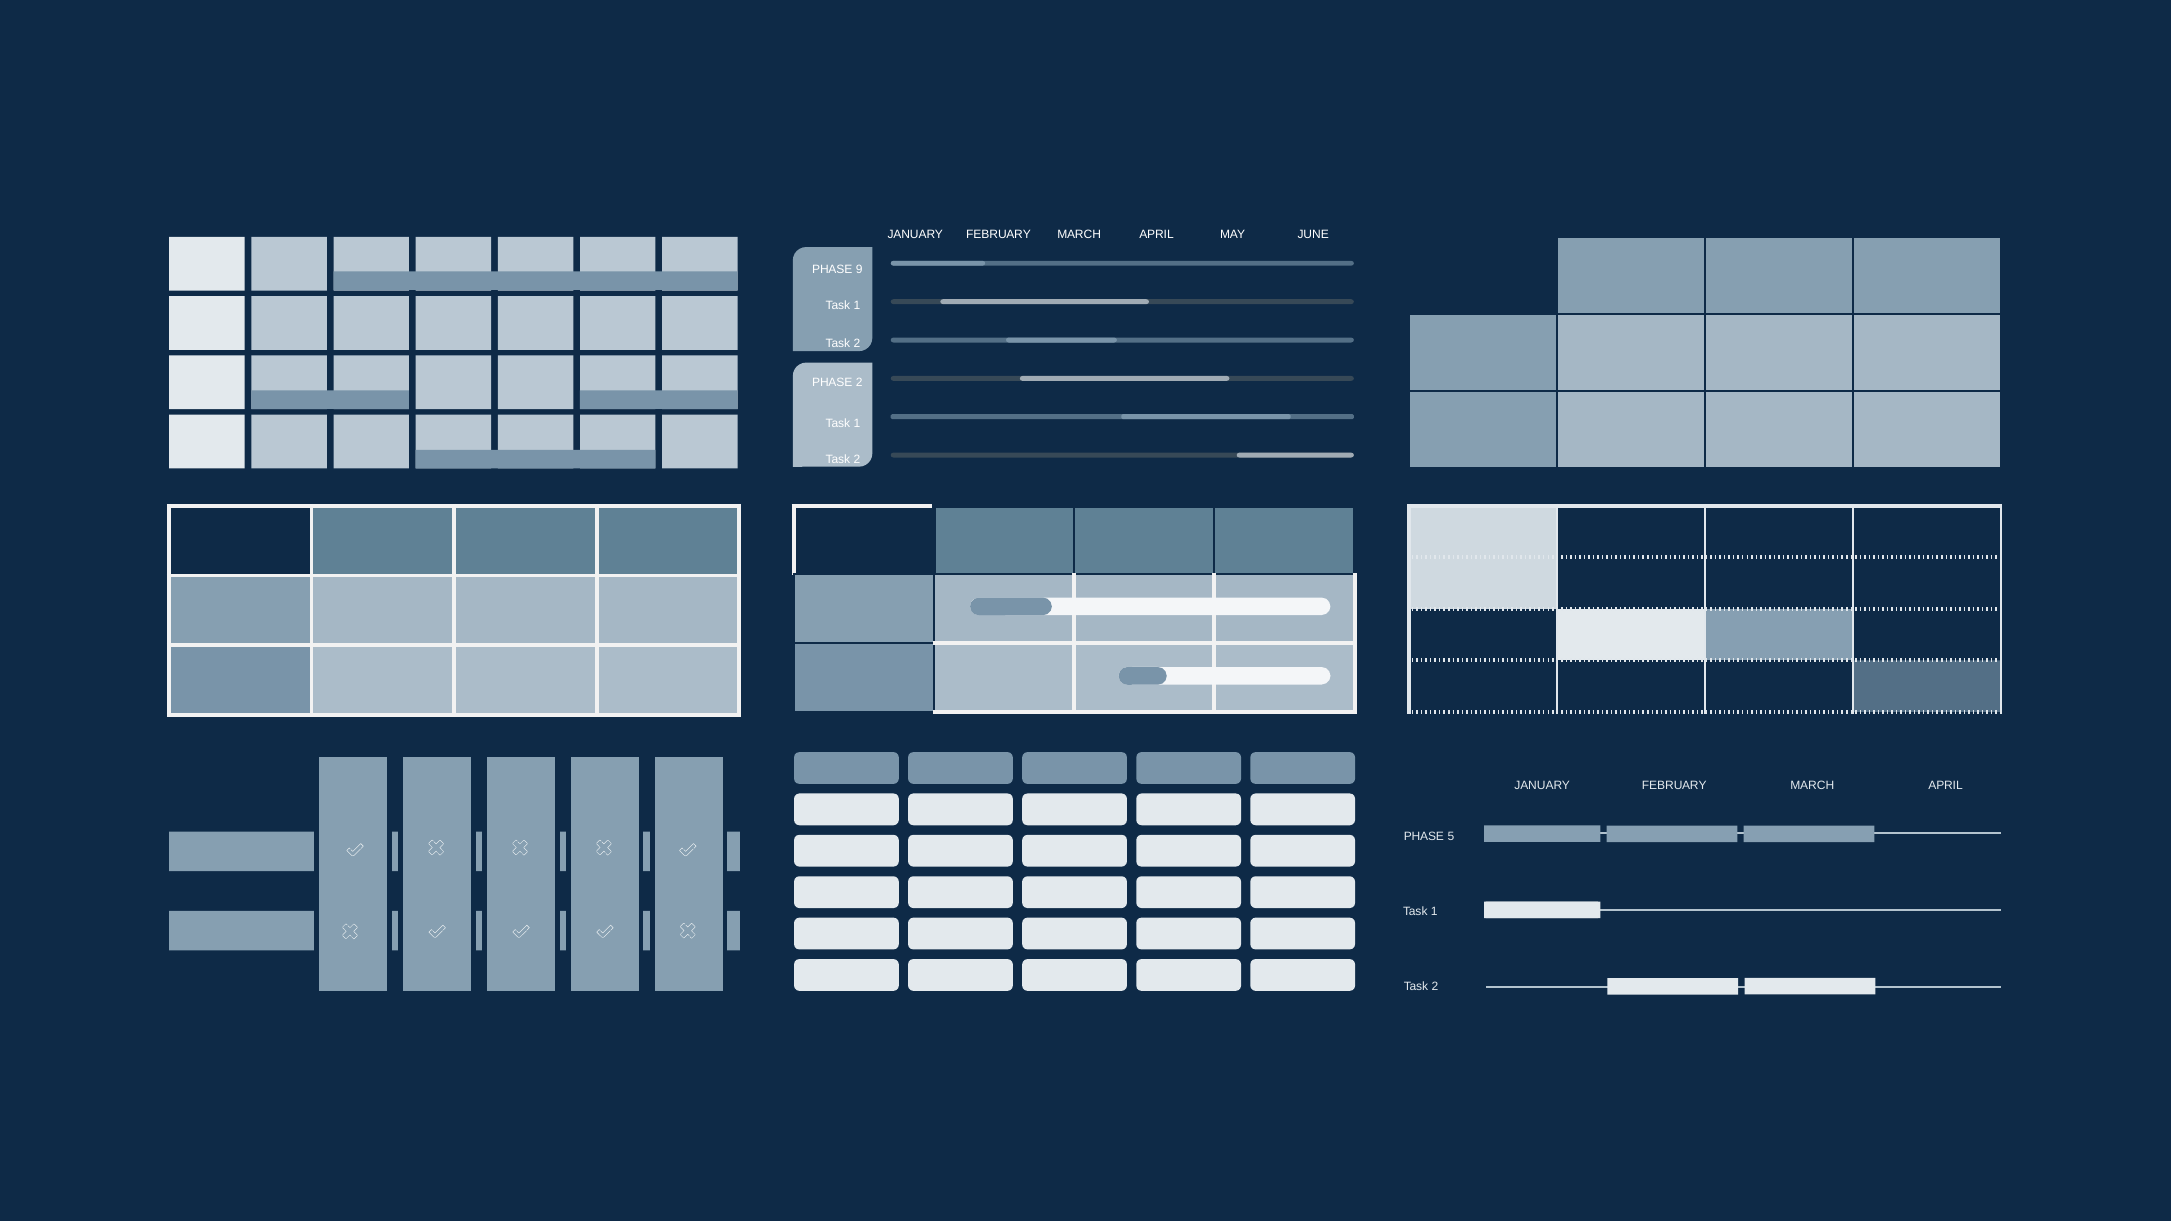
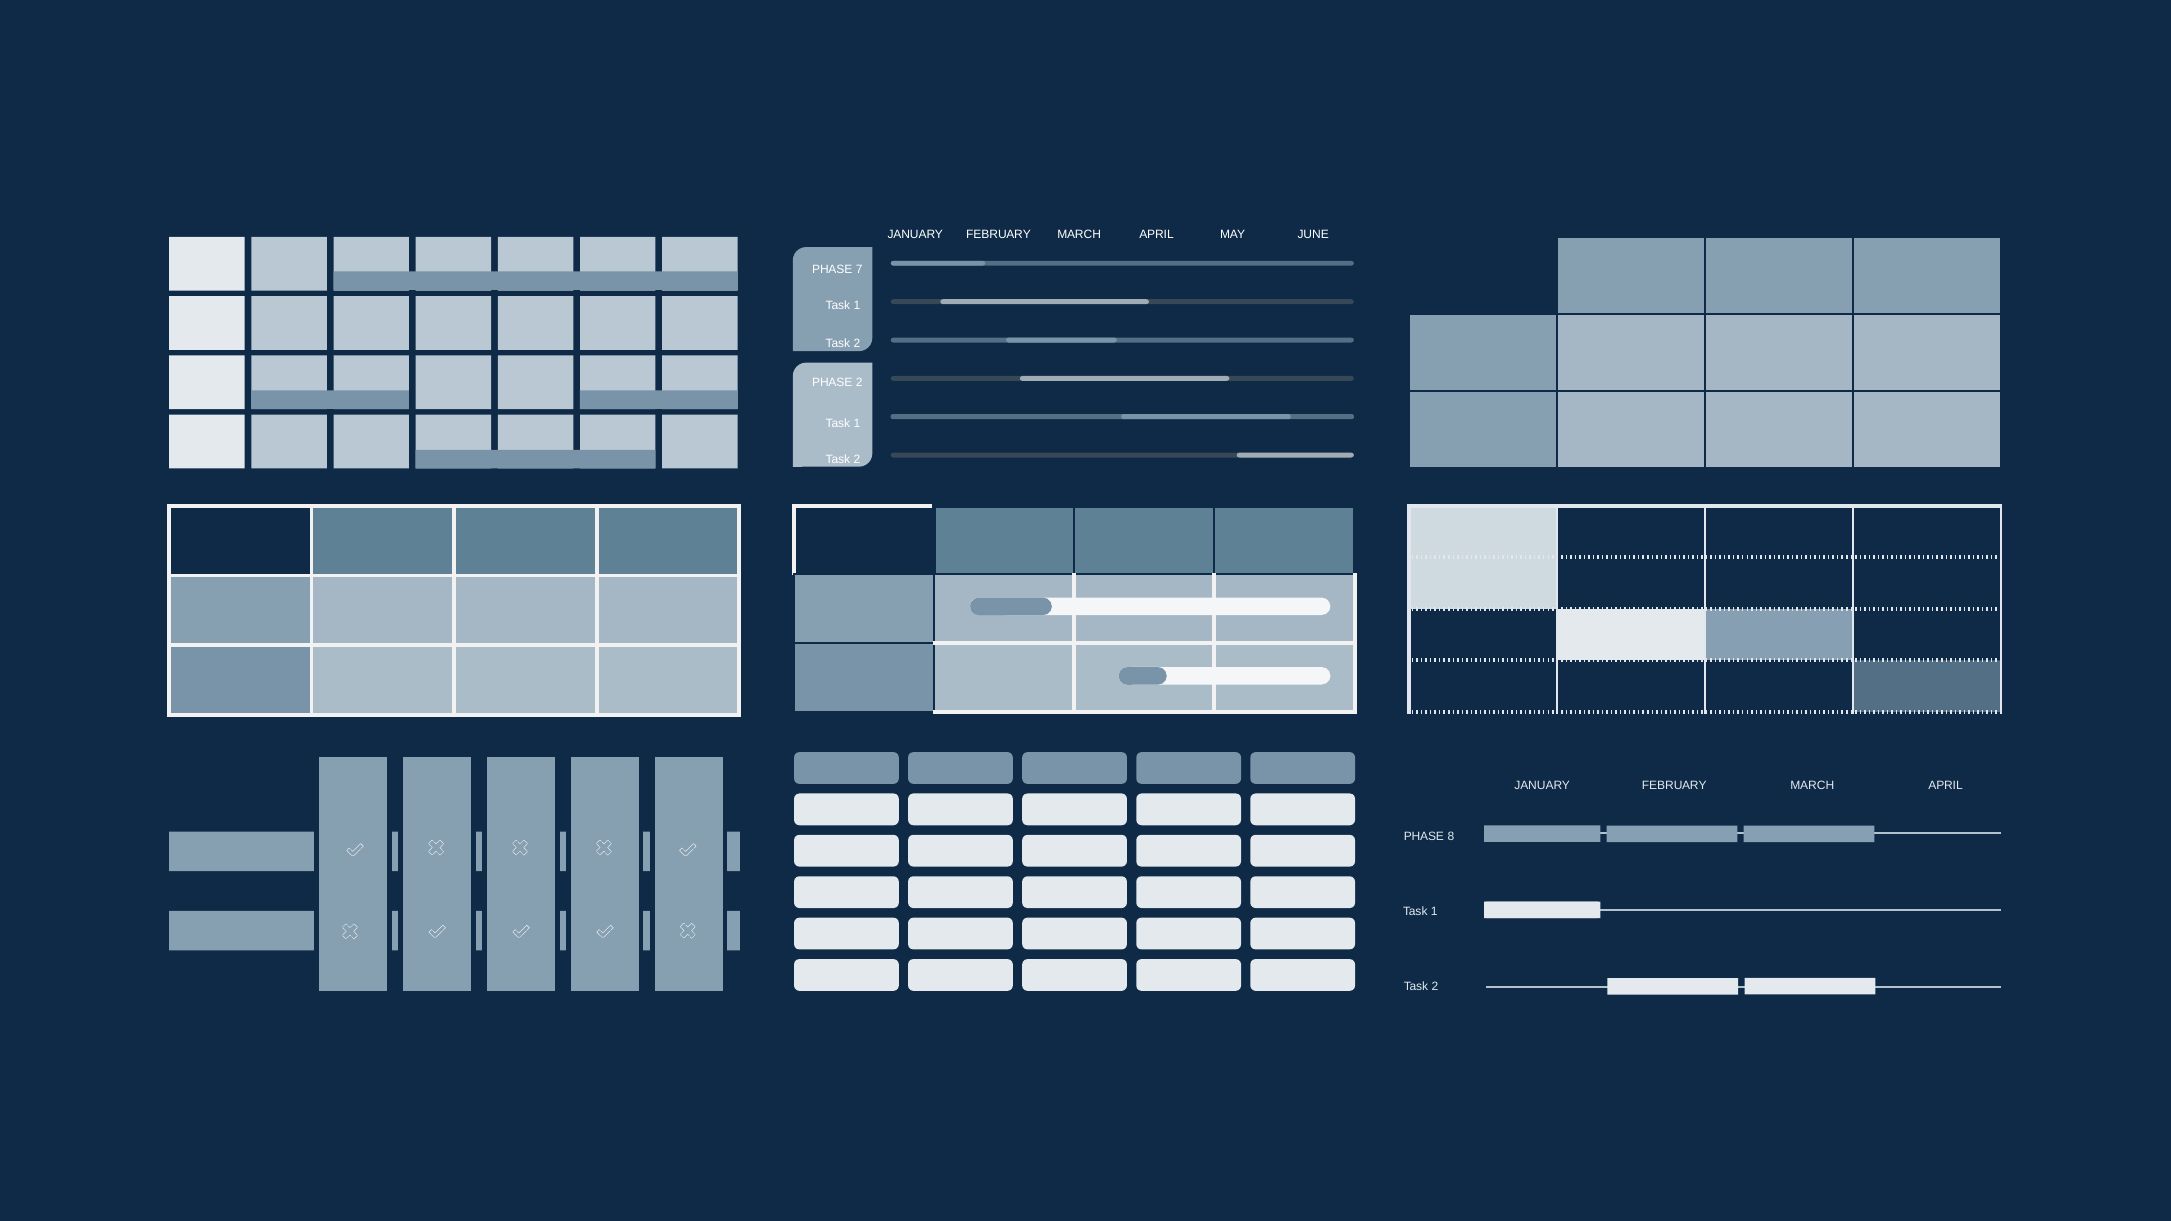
9: 9 -> 7
5: 5 -> 8
